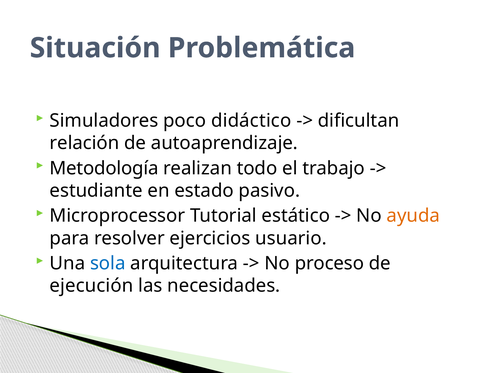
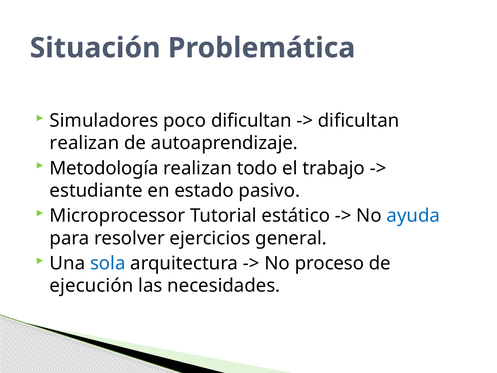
poco didáctico: didáctico -> dificultan
relación at (84, 143): relación -> realizan
ayuda colour: orange -> blue
usuario: usuario -> general
